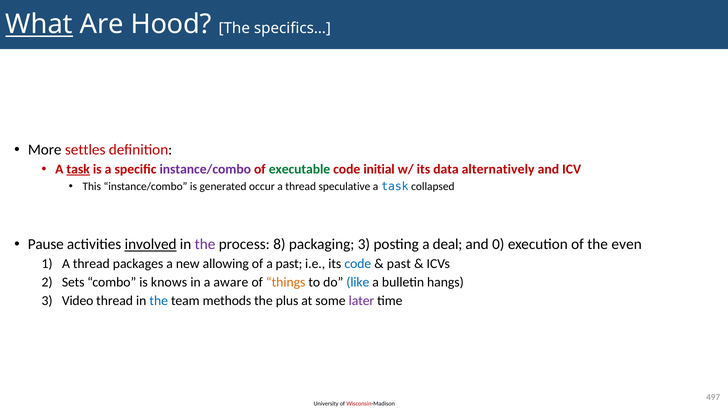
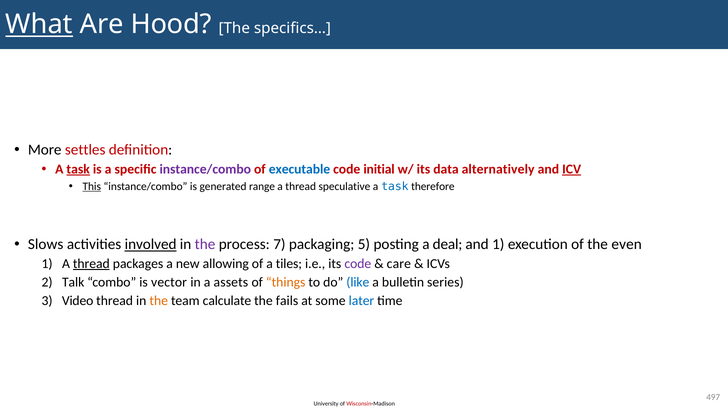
executable colour: green -> blue
ICV underline: none -> present
This underline: none -> present
occur: occur -> range
collapsed: collapsed -> therefore
Pause: Pause -> Slows
8: 8 -> 7
packaging 3: 3 -> 5
and 0: 0 -> 1
thread at (91, 264) underline: none -> present
a past: past -> tiles
code at (358, 264) colour: blue -> purple
past at (399, 264): past -> care
Sets: Sets -> Talk
knows: knows -> vector
aware: aware -> assets
hangs: hangs -> series
the at (159, 301) colour: blue -> orange
methods: methods -> calculate
plus: plus -> fails
later colour: purple -> blue
